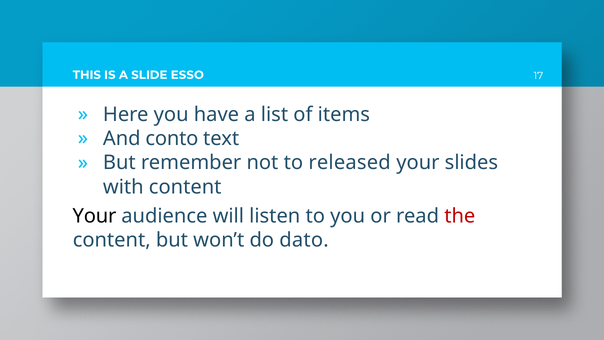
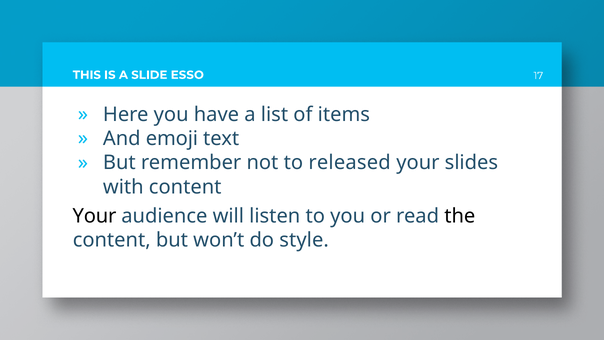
conto: conto -> emoji
the colour: red -> black
dato: dato -> style
